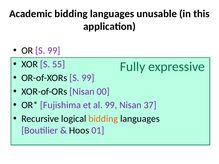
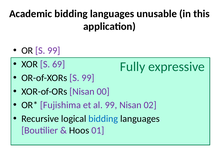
55: 55 -> 69
37: 37 -> 02
bidding at (103, 119) colour: orange -> blue
